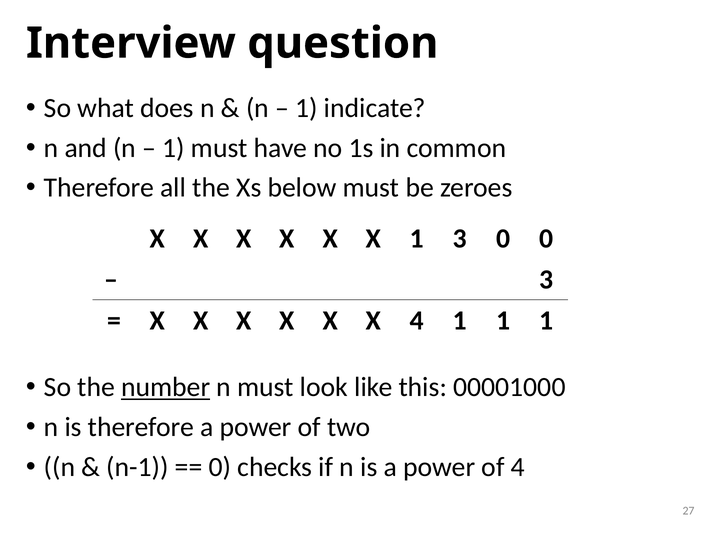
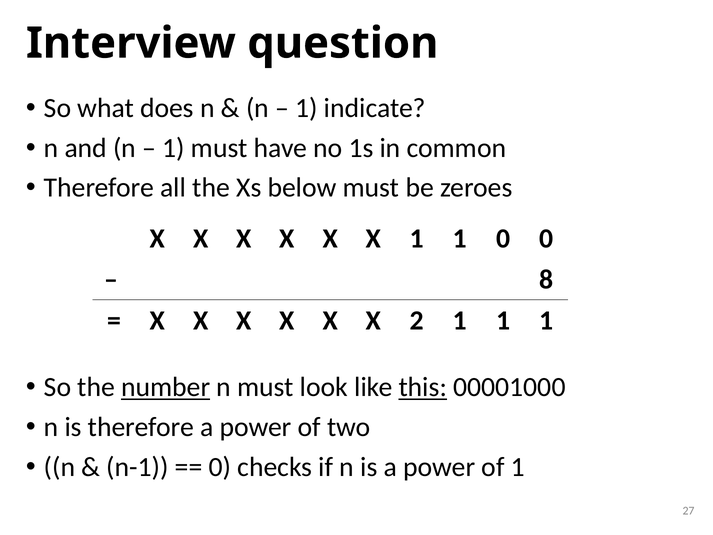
X 1 3: 3 -> 1
3 at (546, 279): 3 -> 8
X 4: 4 -> 2
this underline: none -> present
of 4: 4 -> 1
